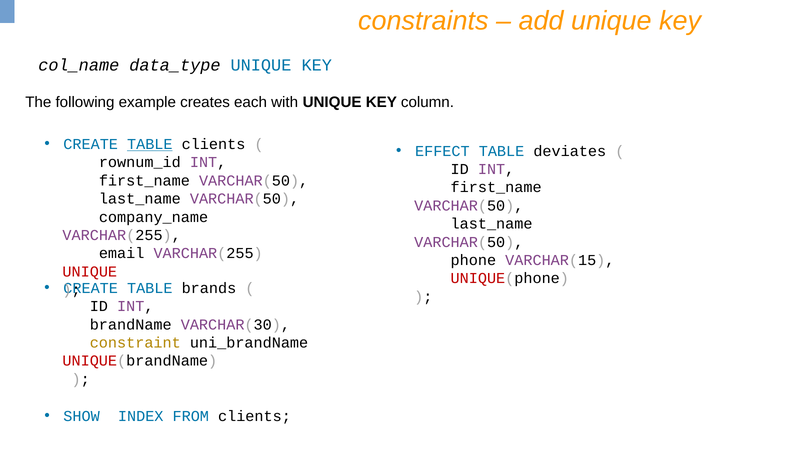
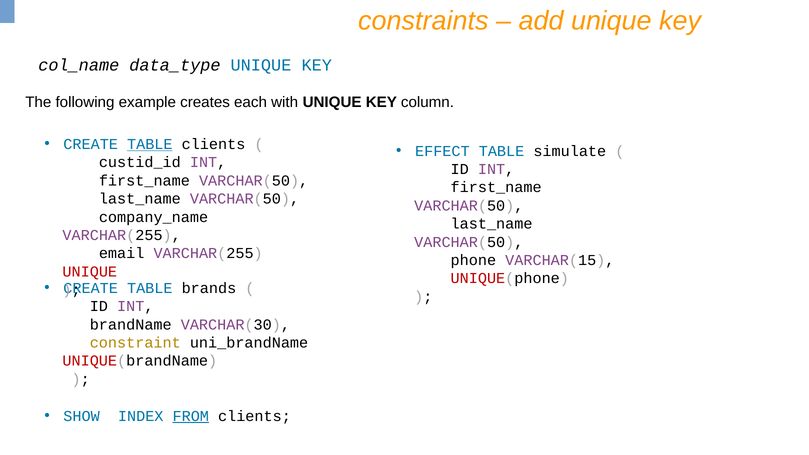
deviates: deviates -> simulate
rownum_id: rownum_id -> custid_id
FROM underline: none -> present
